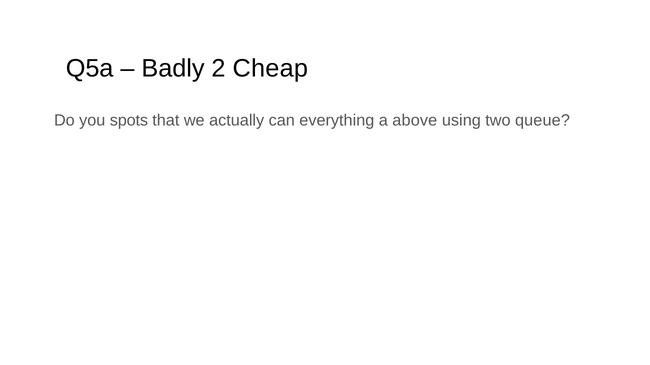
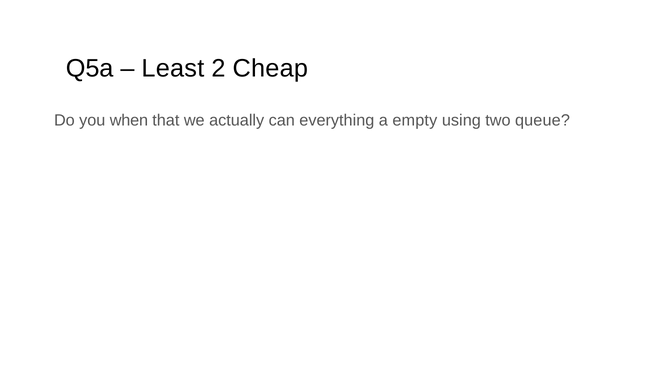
Badly: Badly -> Least
spots: spots -> when
above: above -> empty
